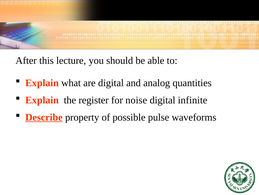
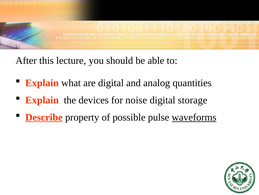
register: register -> devices
infinite: infinite -> storage
waveforms underline: none -> present
